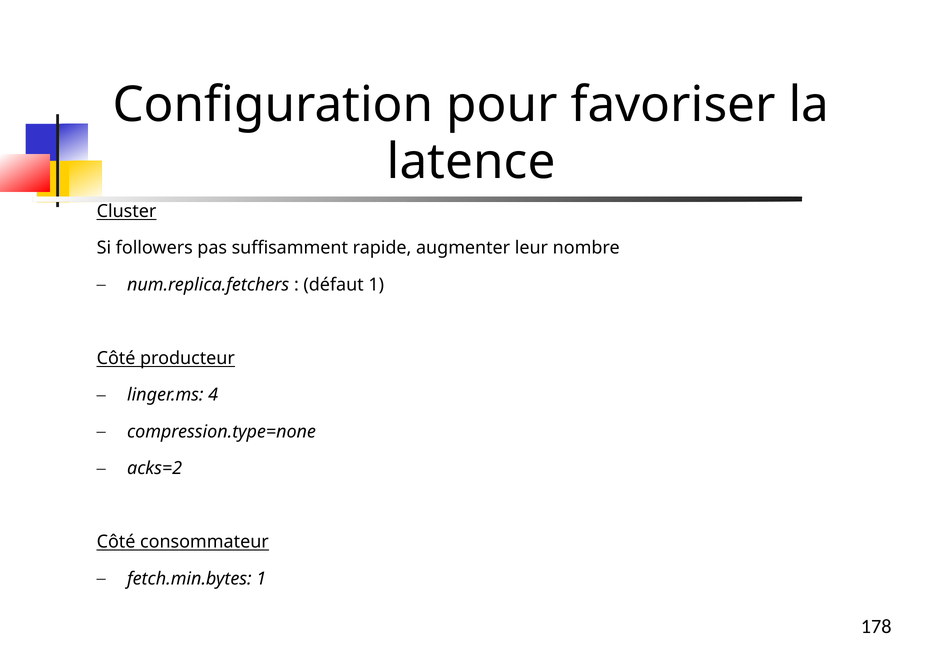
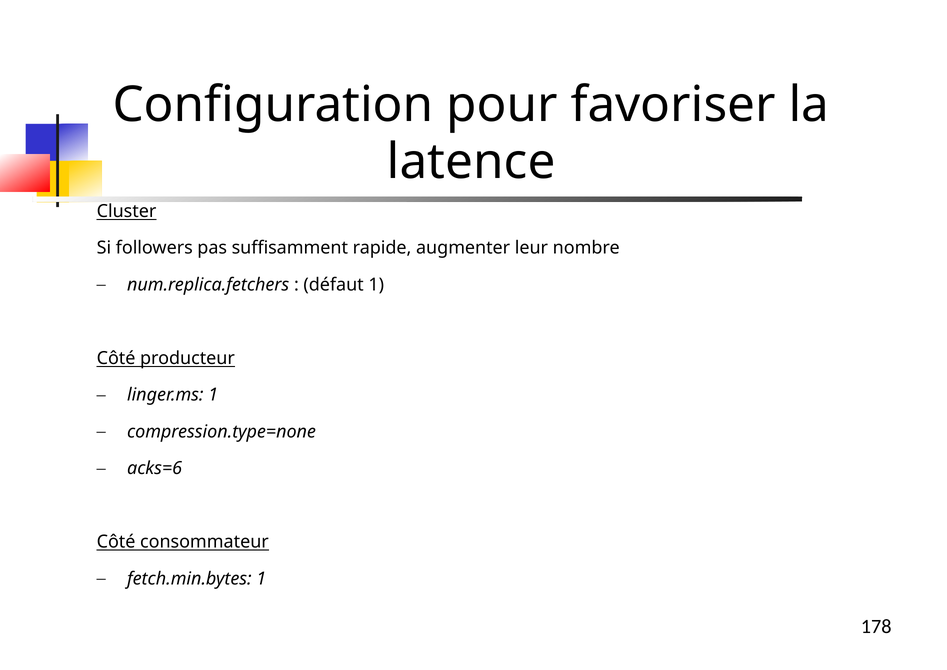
linger.ms 4: 4 -> 1
acks=2: acks=2 -> acks=6
